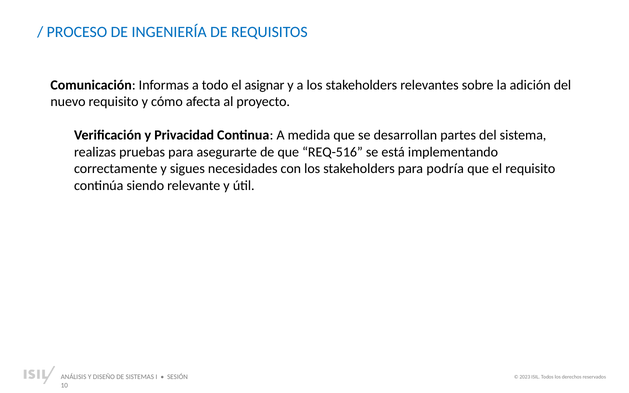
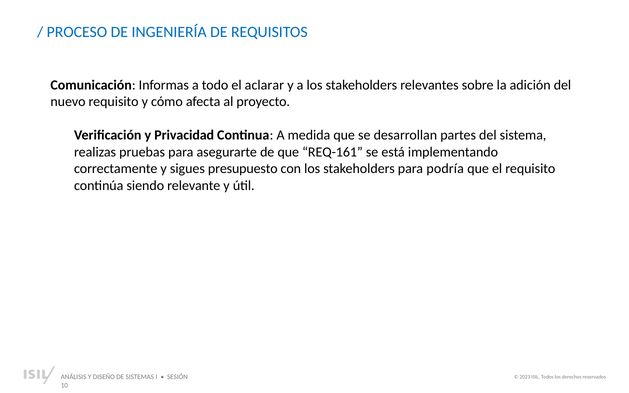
asignar: asignar -> aclarar
REQ-516: REQ-516 -> REQ-161
necesidades: necesidades -> presupuesto
